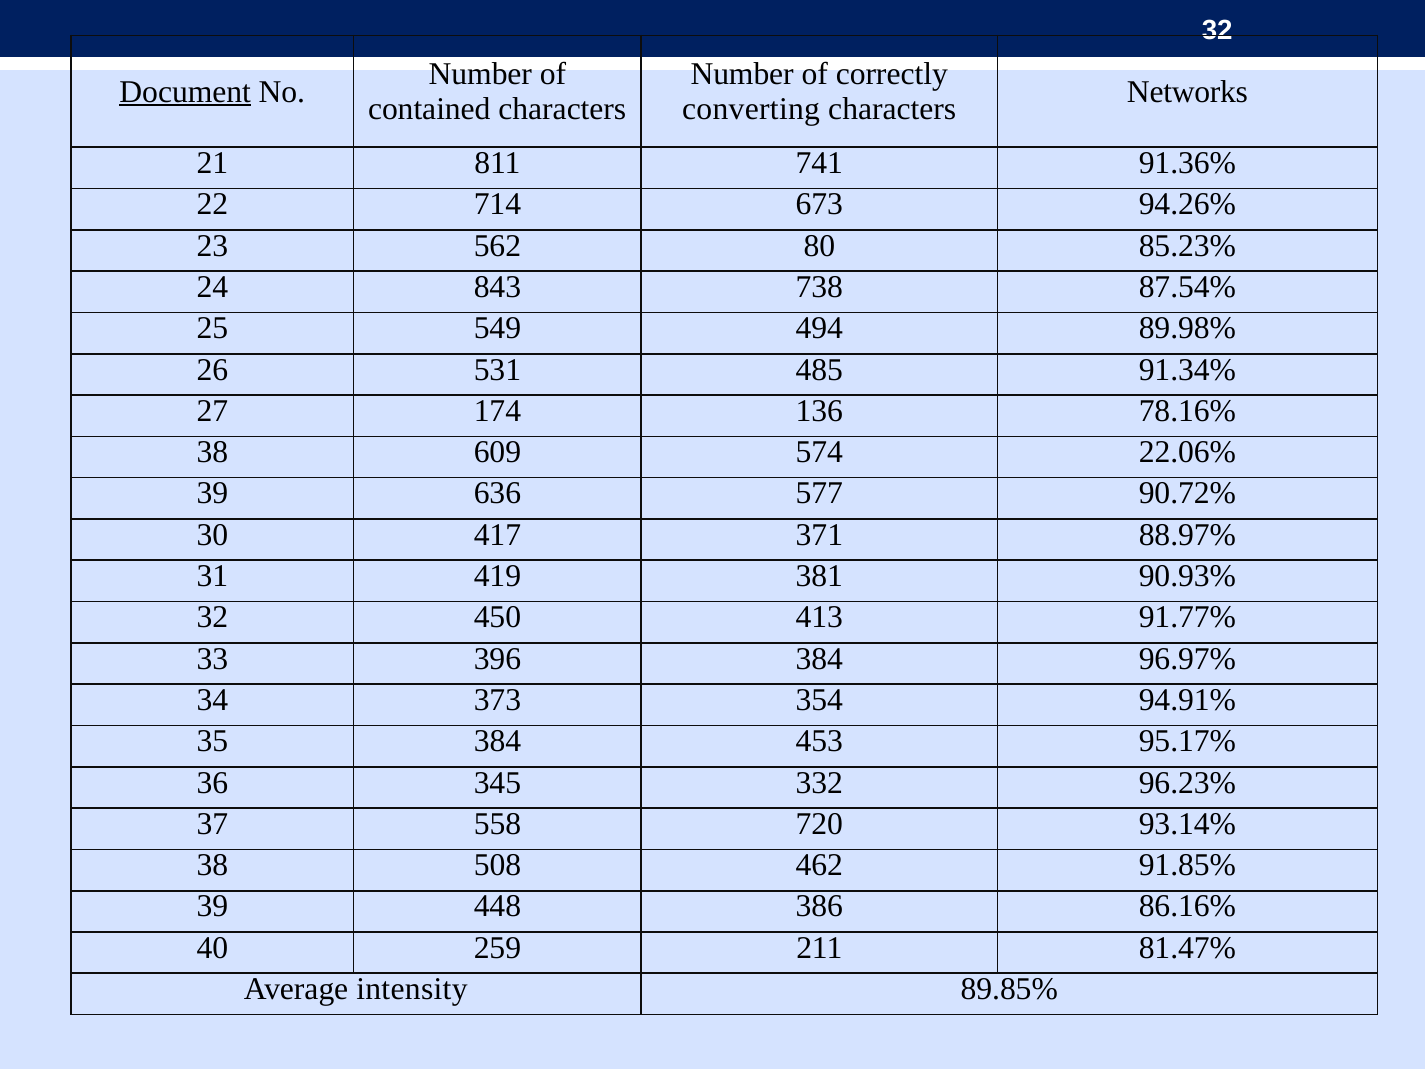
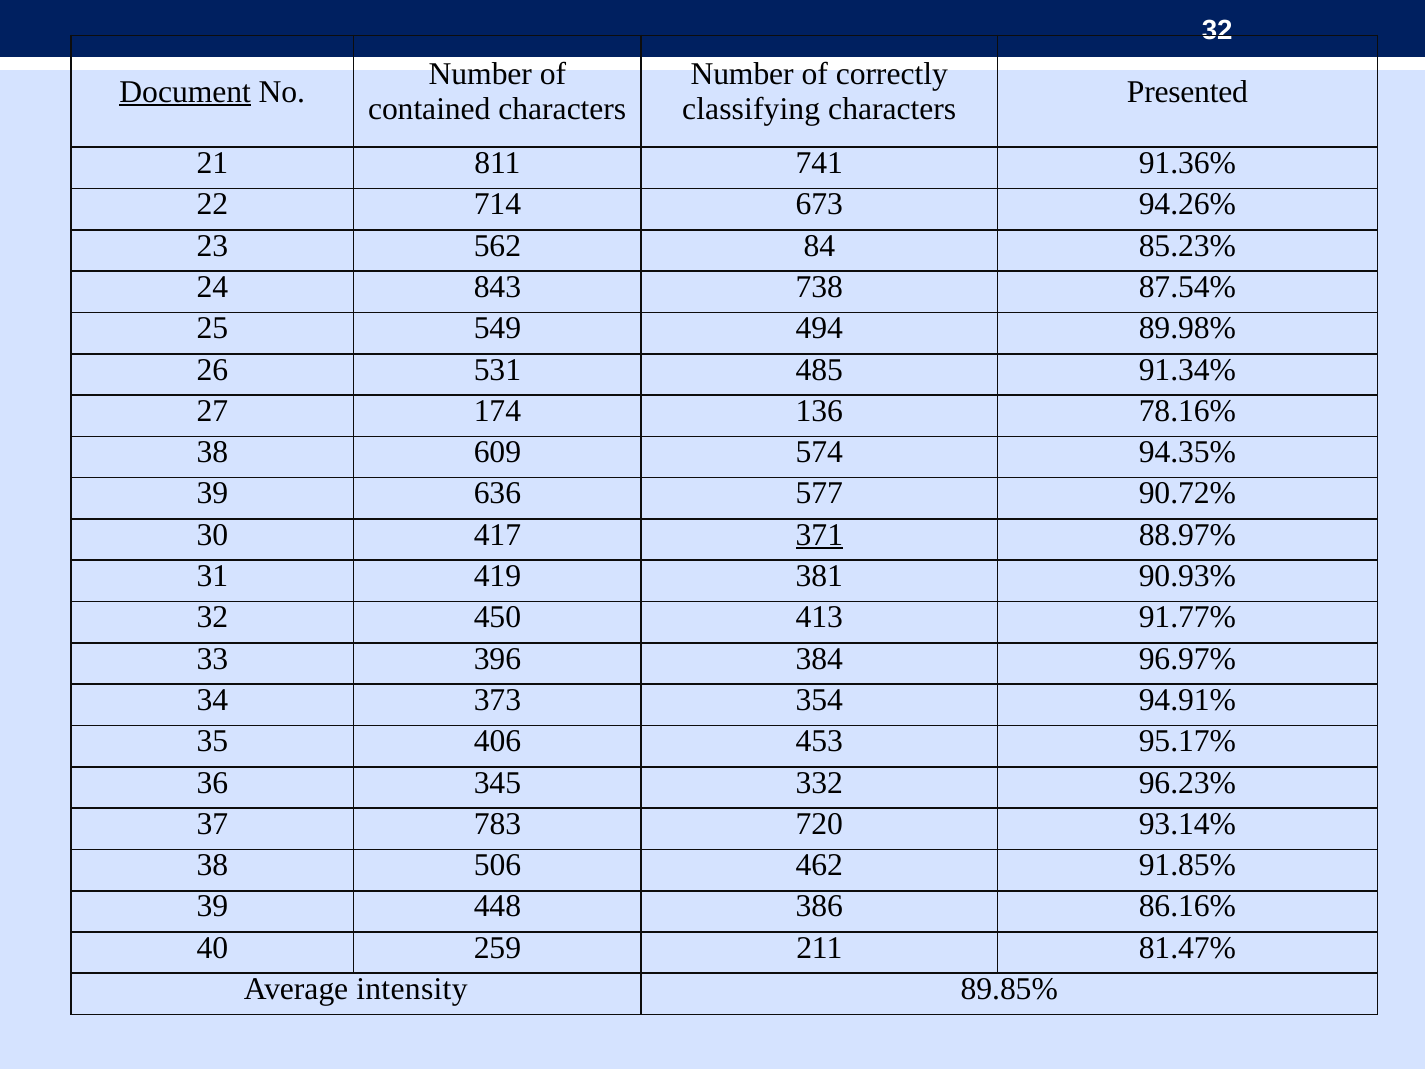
Networks: Networks -> Presented
converting: converting -> classifying
80: 80 -> 84
22.06%: 22.06% -> 94.35%
371 underline: none -> present
35 384: 384 -> 406
558: 558 -> 783
508: 508 -> 506
